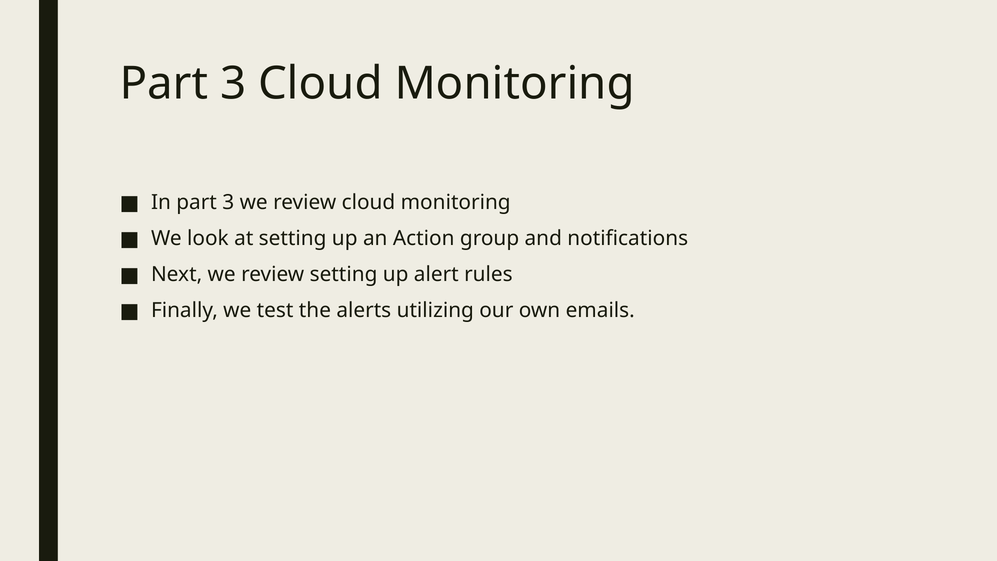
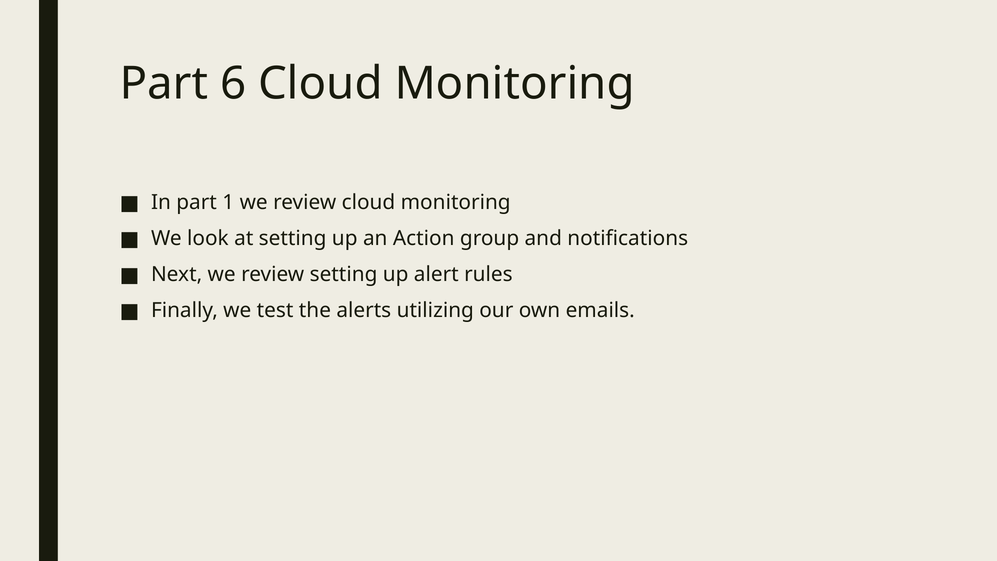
3 at (233, 84): 3 -> 6
In part 3: 3 -> 1
